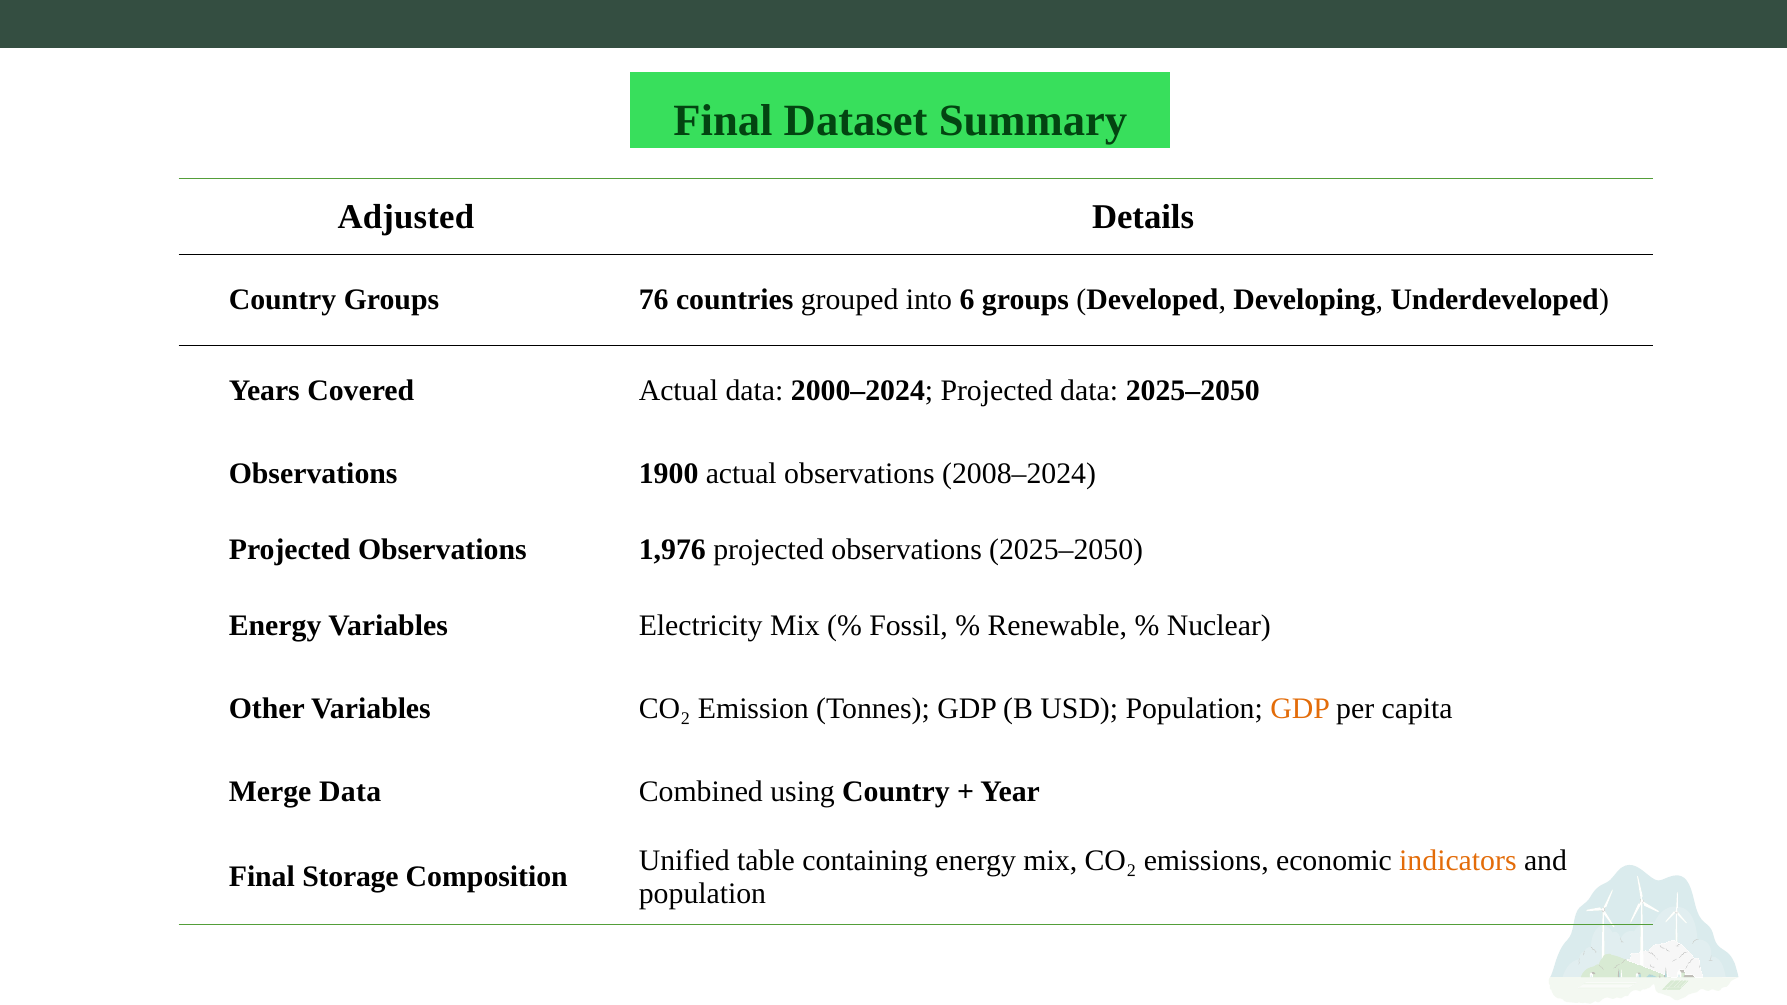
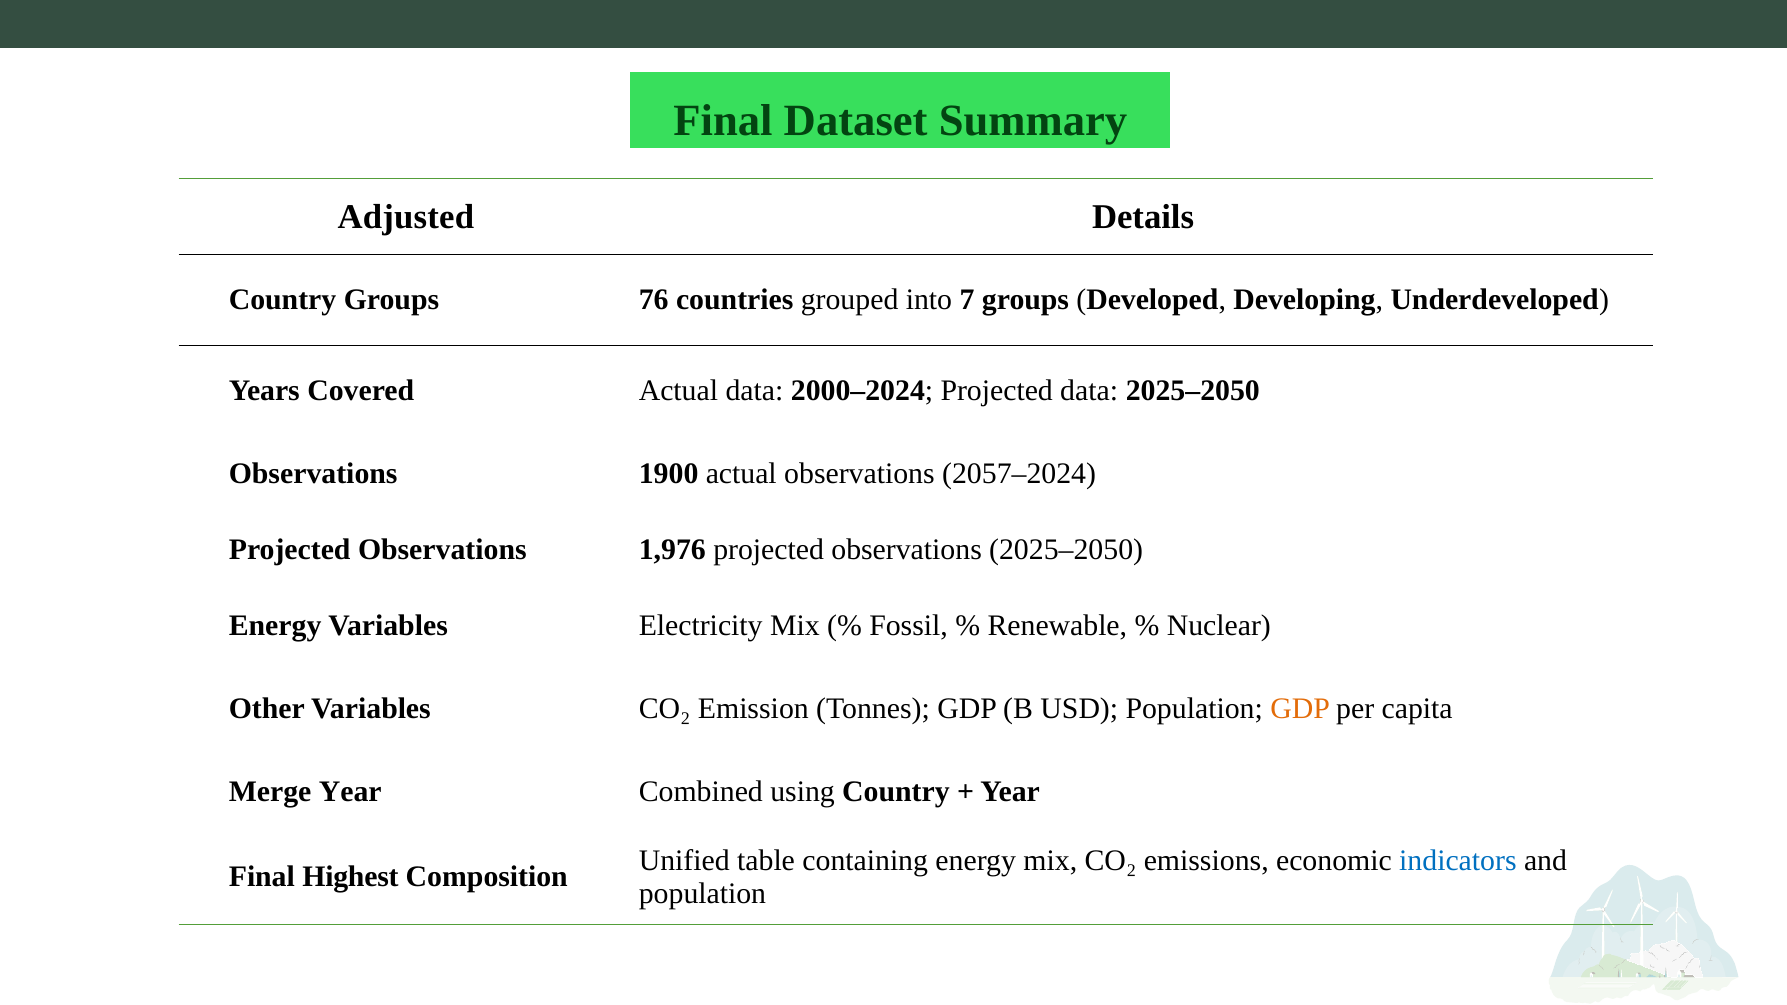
6: 6 -> 7
2008–2024: 2008–2024 -> 2057–2024
Data at (350, 792): Data -> Year
indicators colour: orange -> blue
Storage: Storage -> Highest
